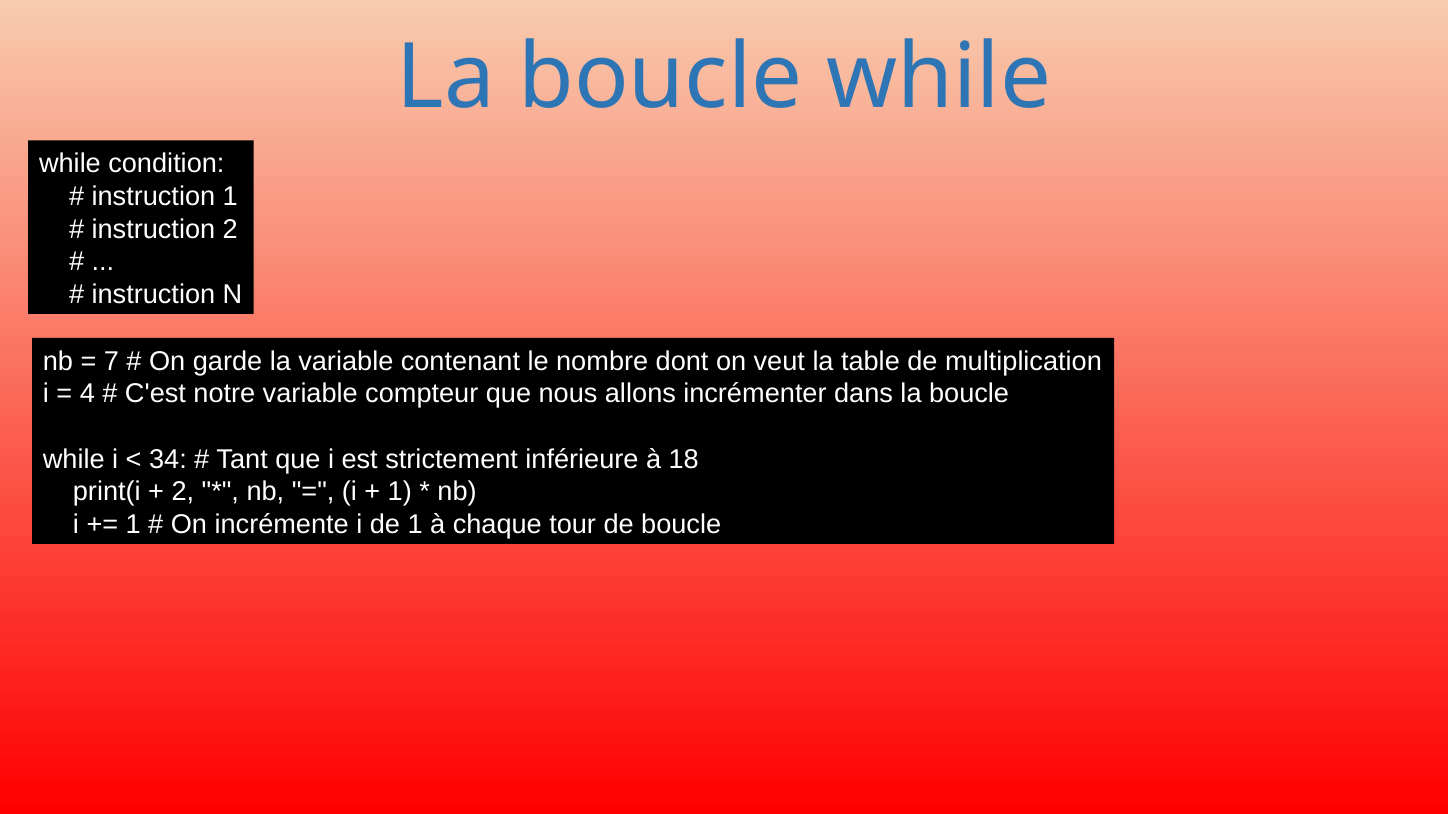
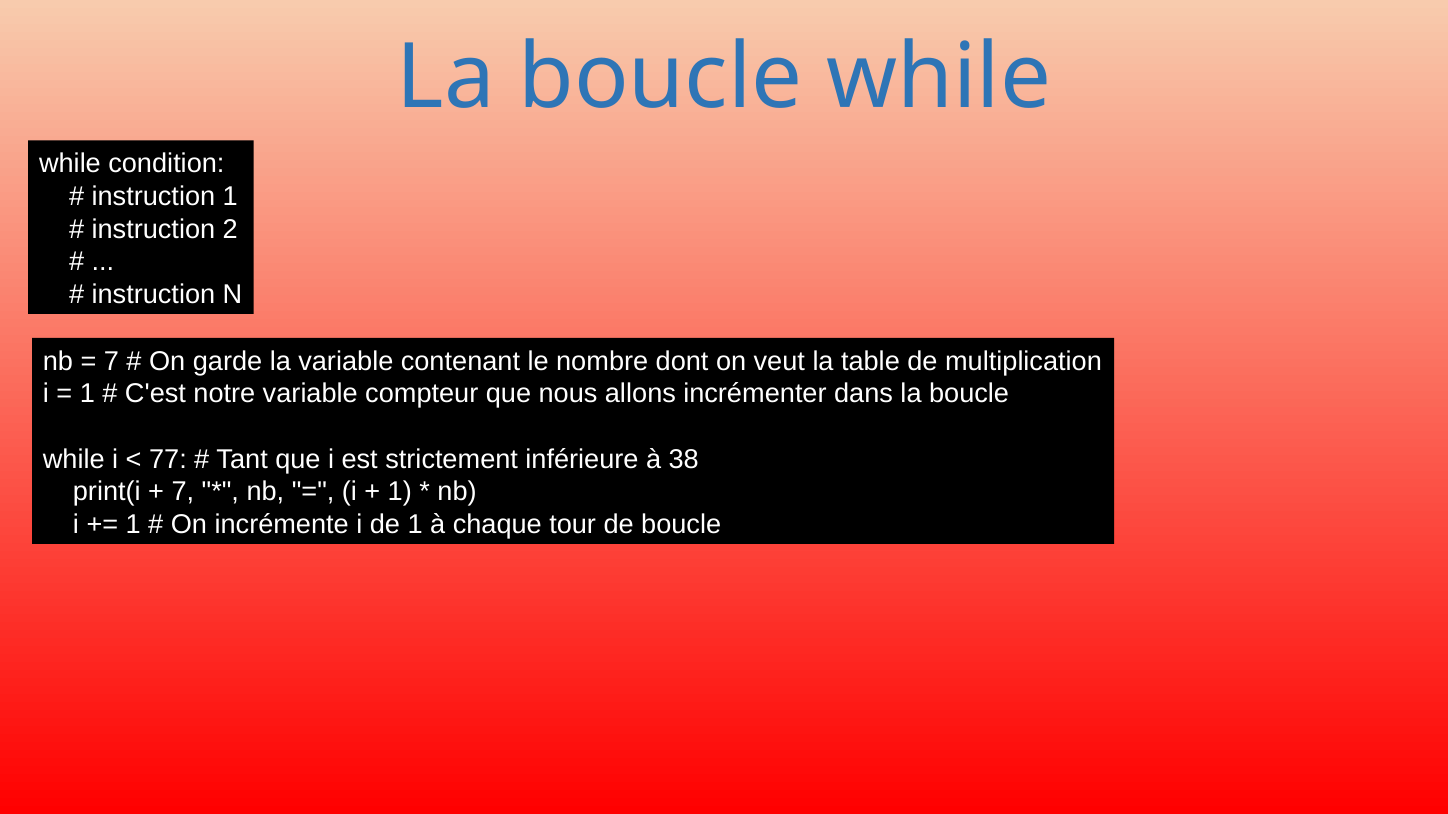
4 at (87, 394): 4 -> 1
34: 34 -> 77
18: 18 -> 38
2 at (183, 492): 2 -> 7
